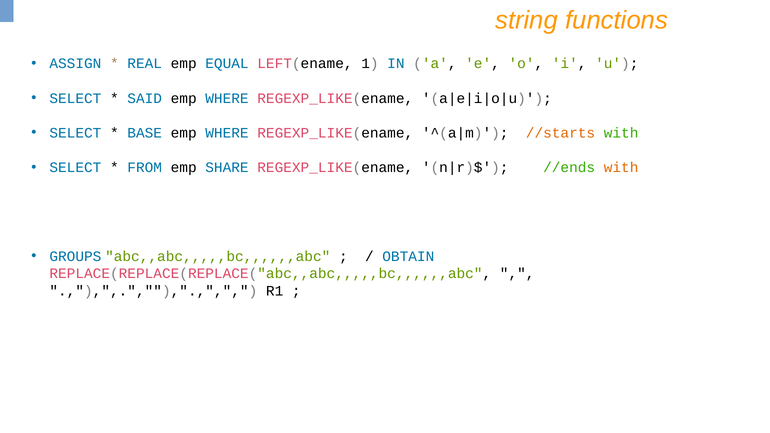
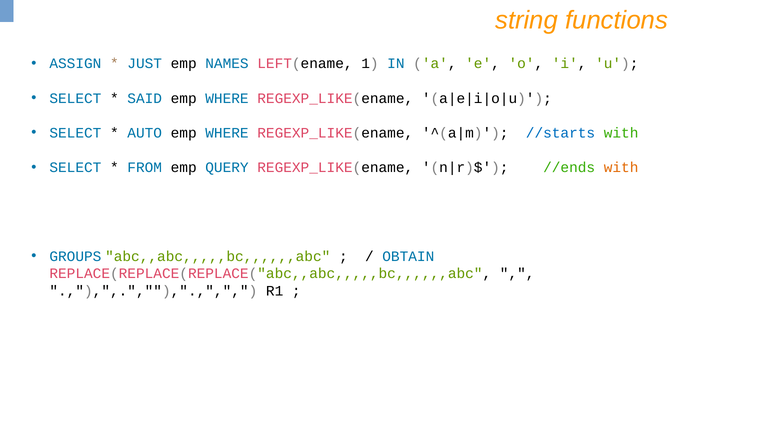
REAL: REAL -> JUST
EQUAL: EQUAL -> NAMES
BASE: BASE -> AUTO
//starts colour: orange -> blue
SHARE: SHARE -> QUERY
